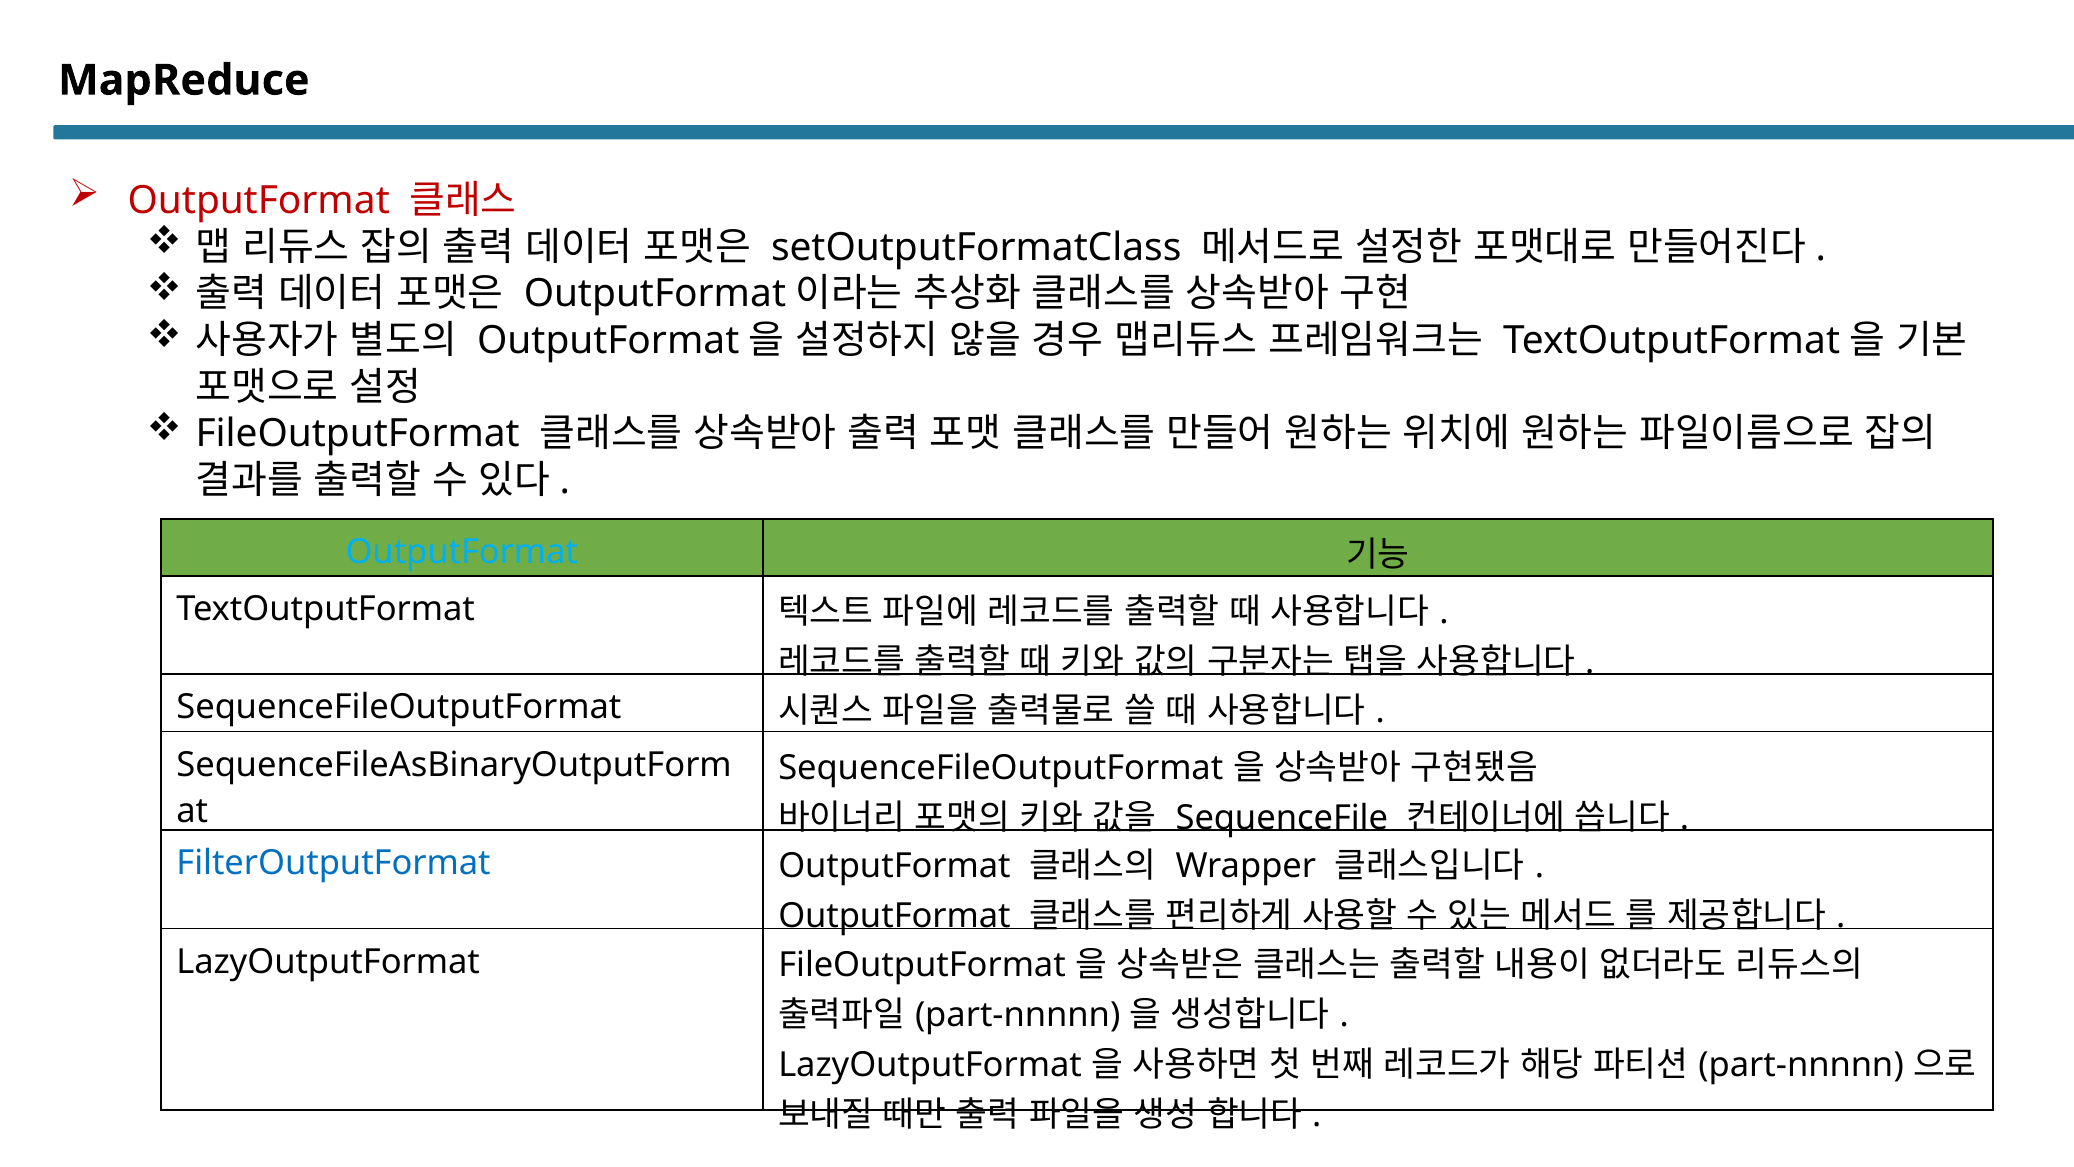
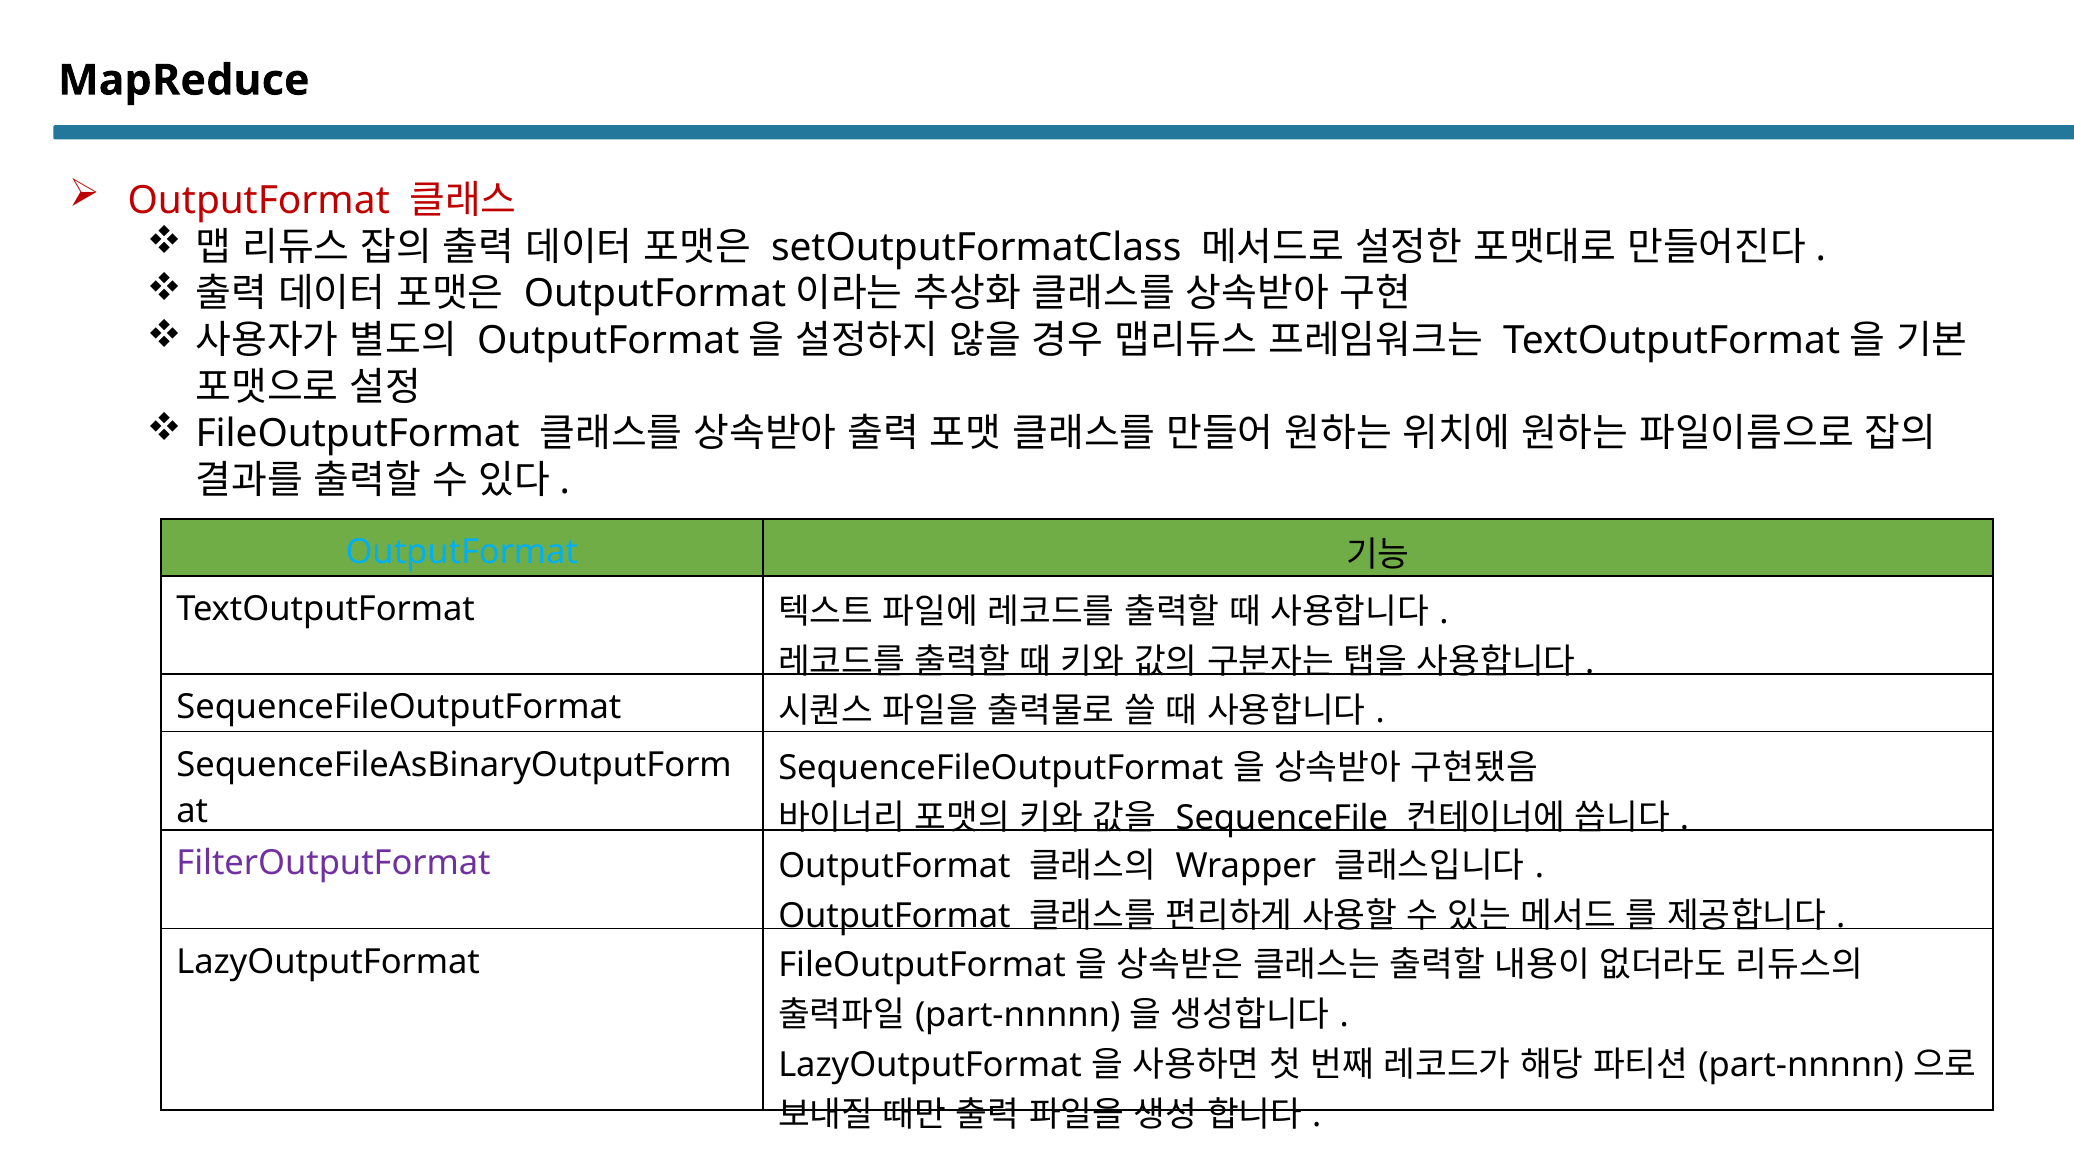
FilterOutputFormat colour: blue -> purple
